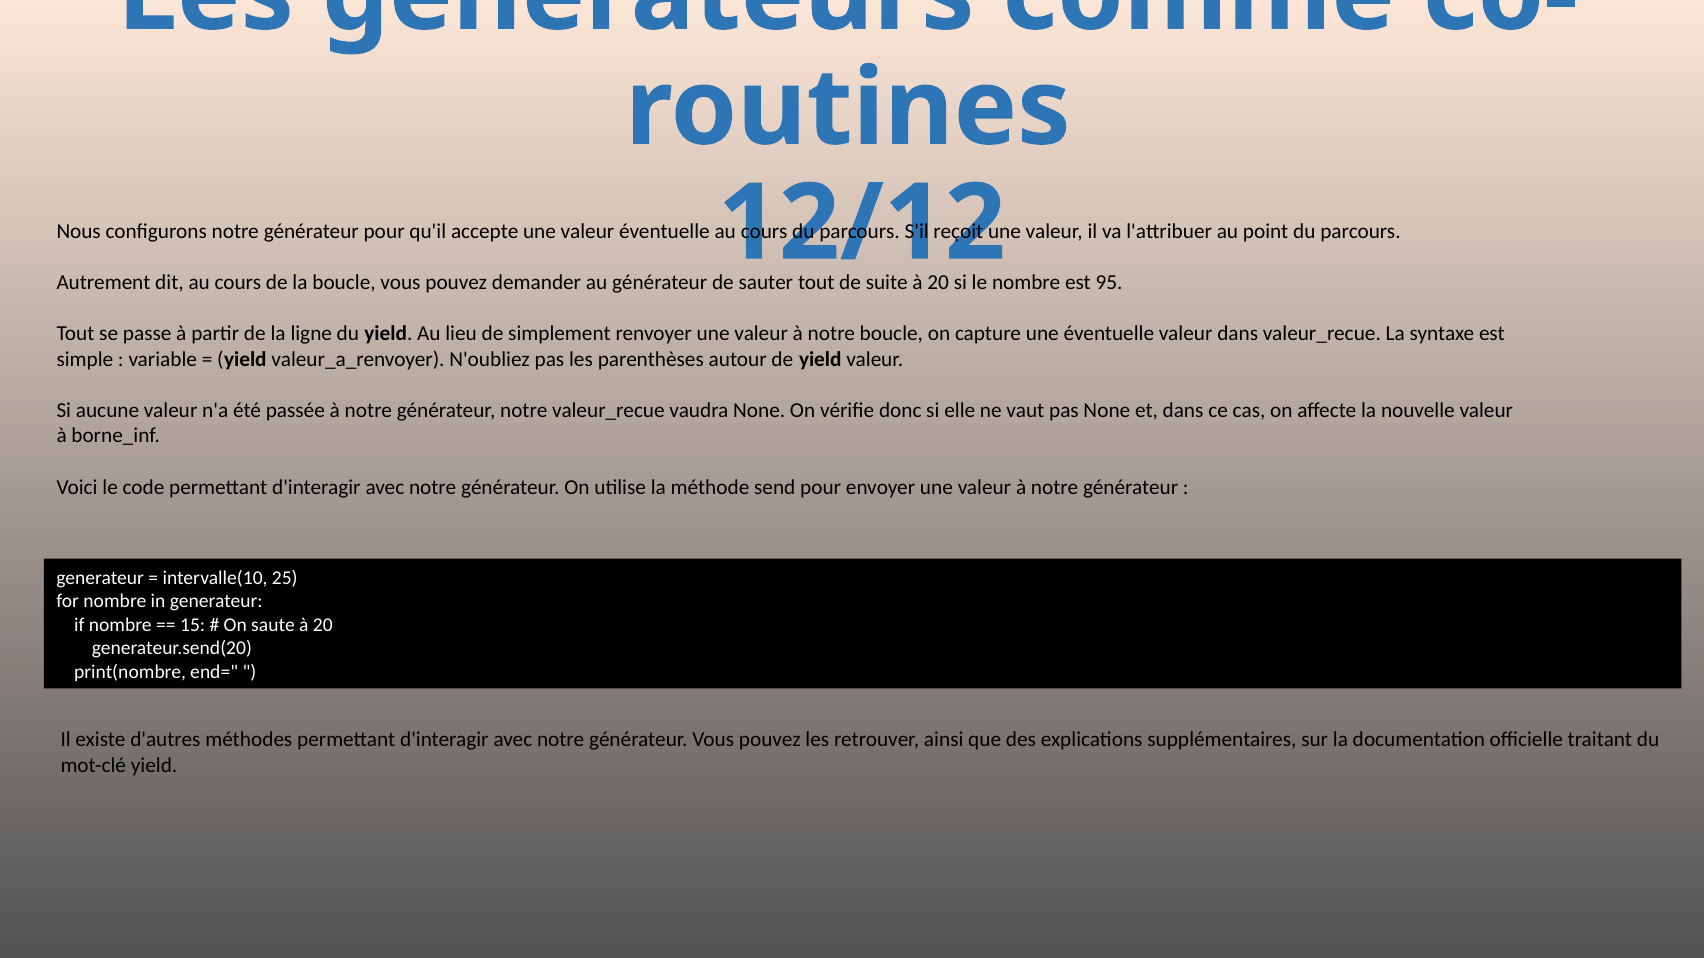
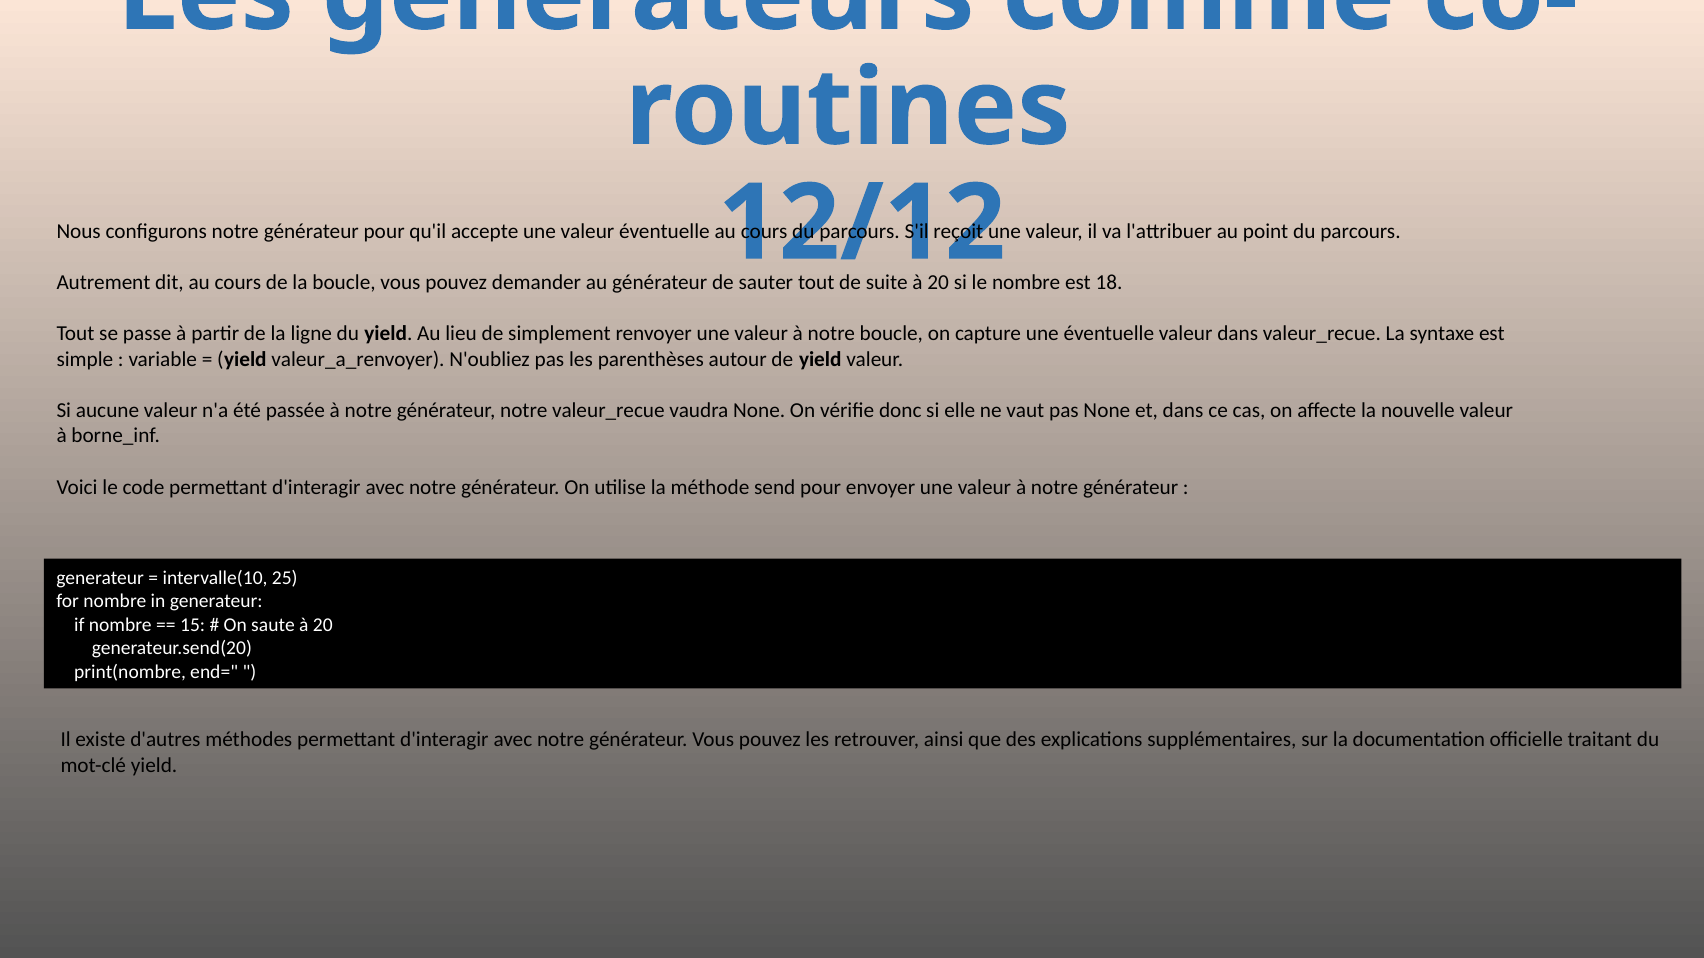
95: 95 -> 18
